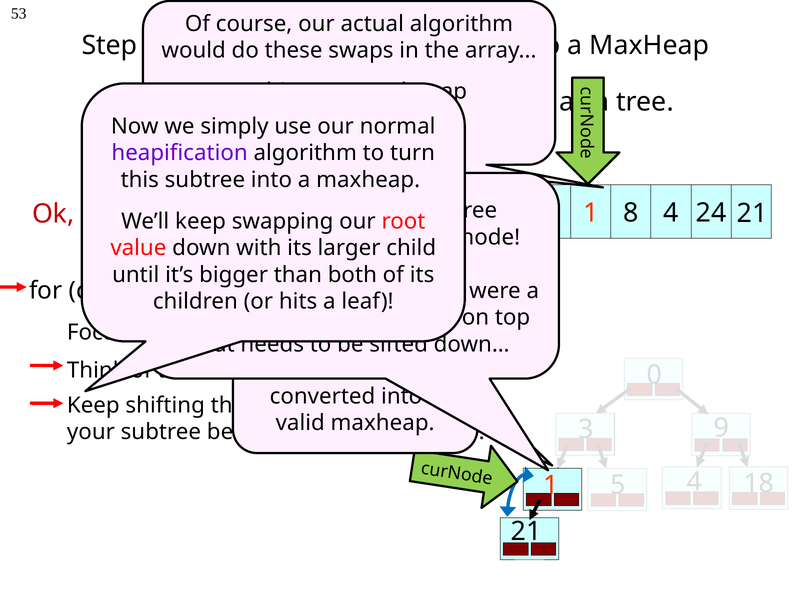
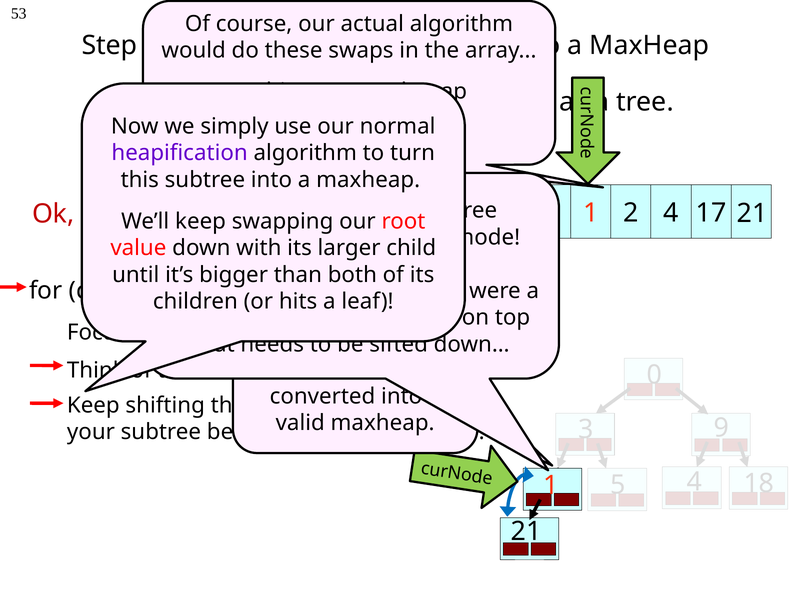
8: 8 -> 2
24: 24 -> 17
